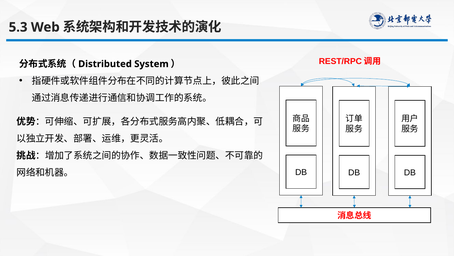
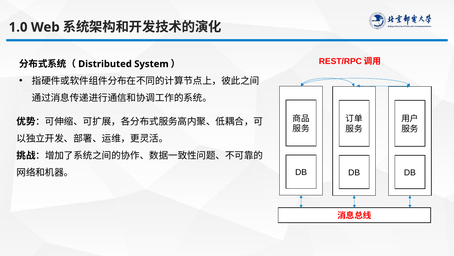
5.3: 5.3 -> 1.0
